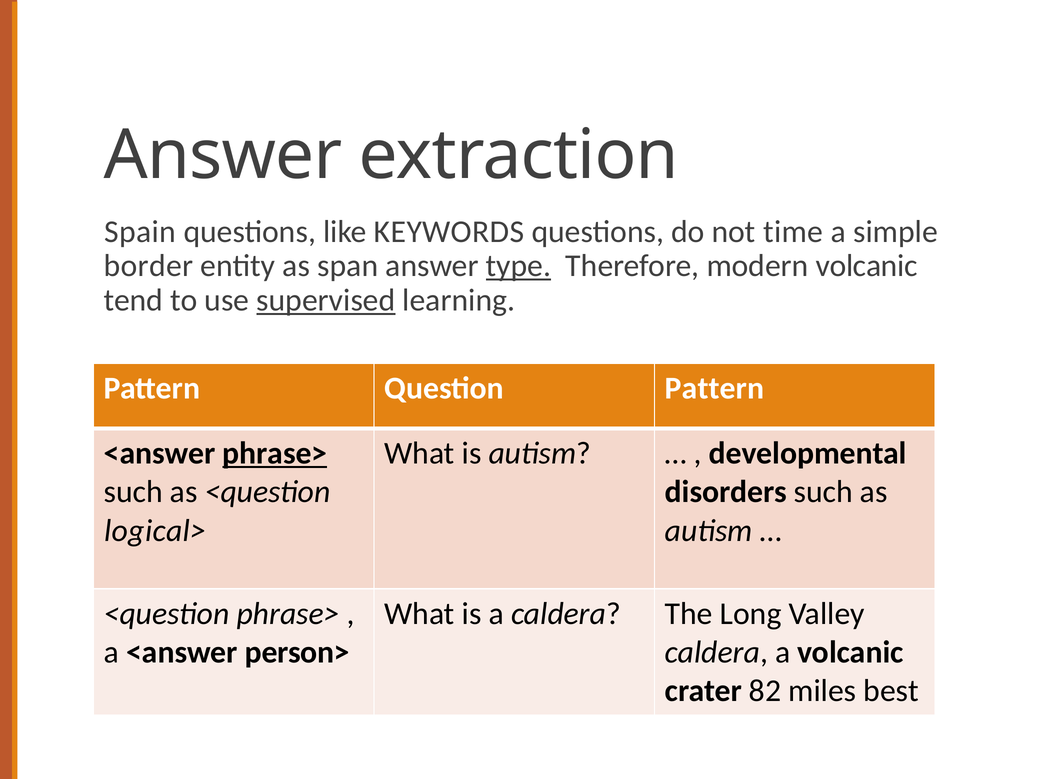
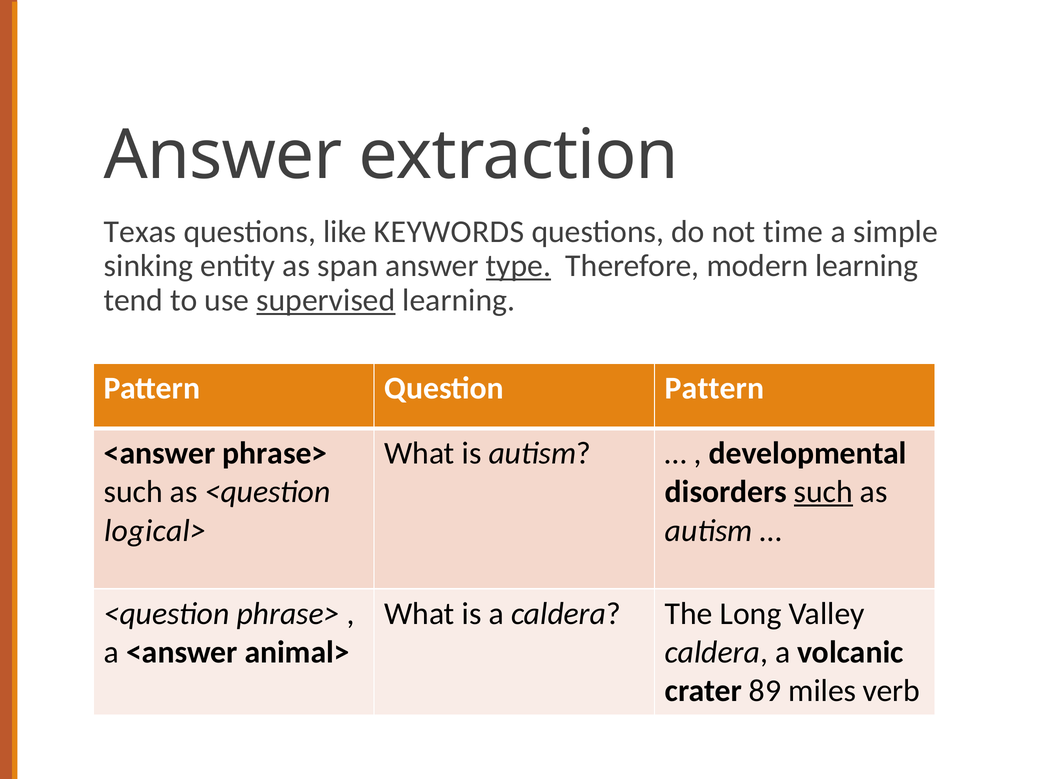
Spain: Spain -> Texas
border: border -> sinking
modern volcanic: volcanic -> learning
phrase> at (275, 454) underline: present -> none
such at (823, 492) underline: none -> present
person>: person> -> animal>
82: 82 -> 89
best: best -> verb
